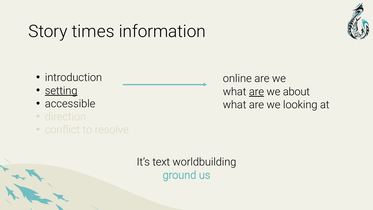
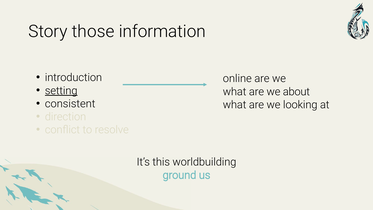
times: times -> those
are at (256, 92) underline: present -> none
accessible: accessible -> consistent
text: text -> this
